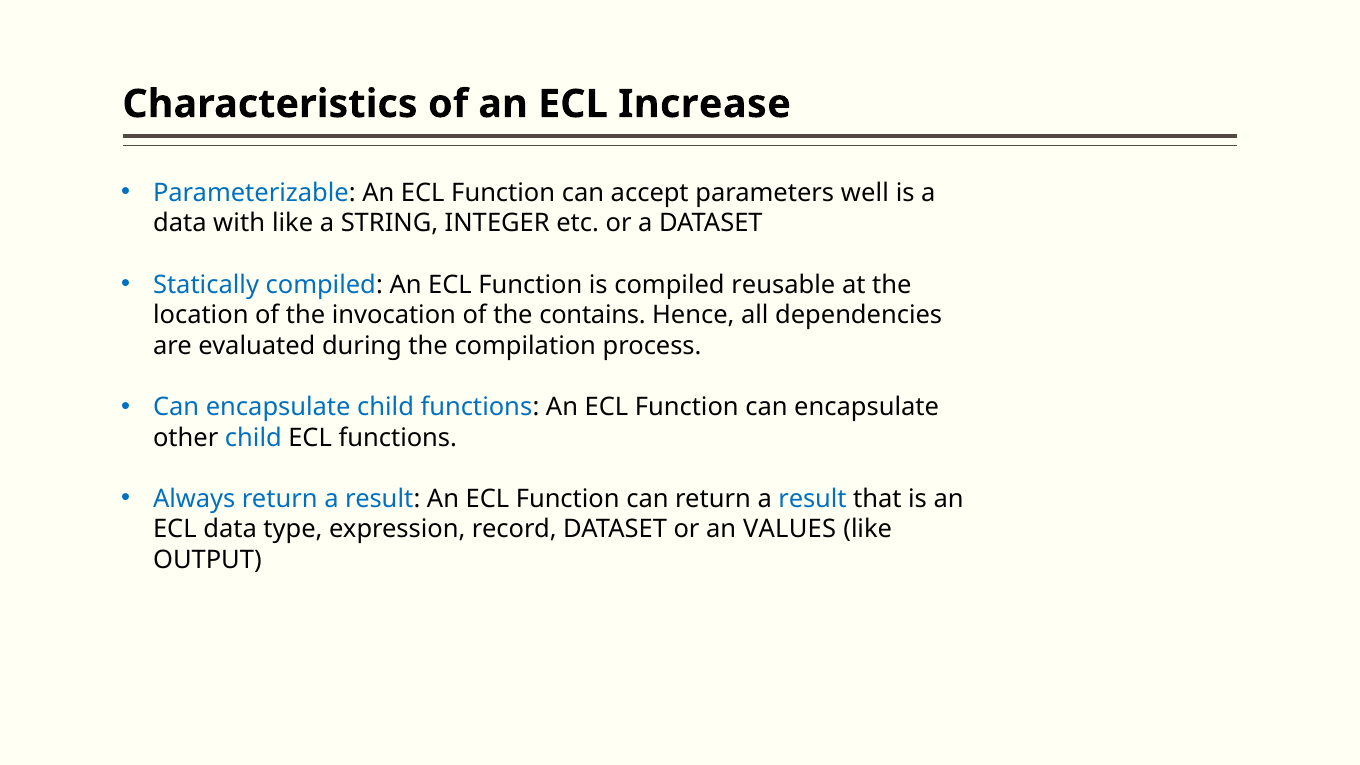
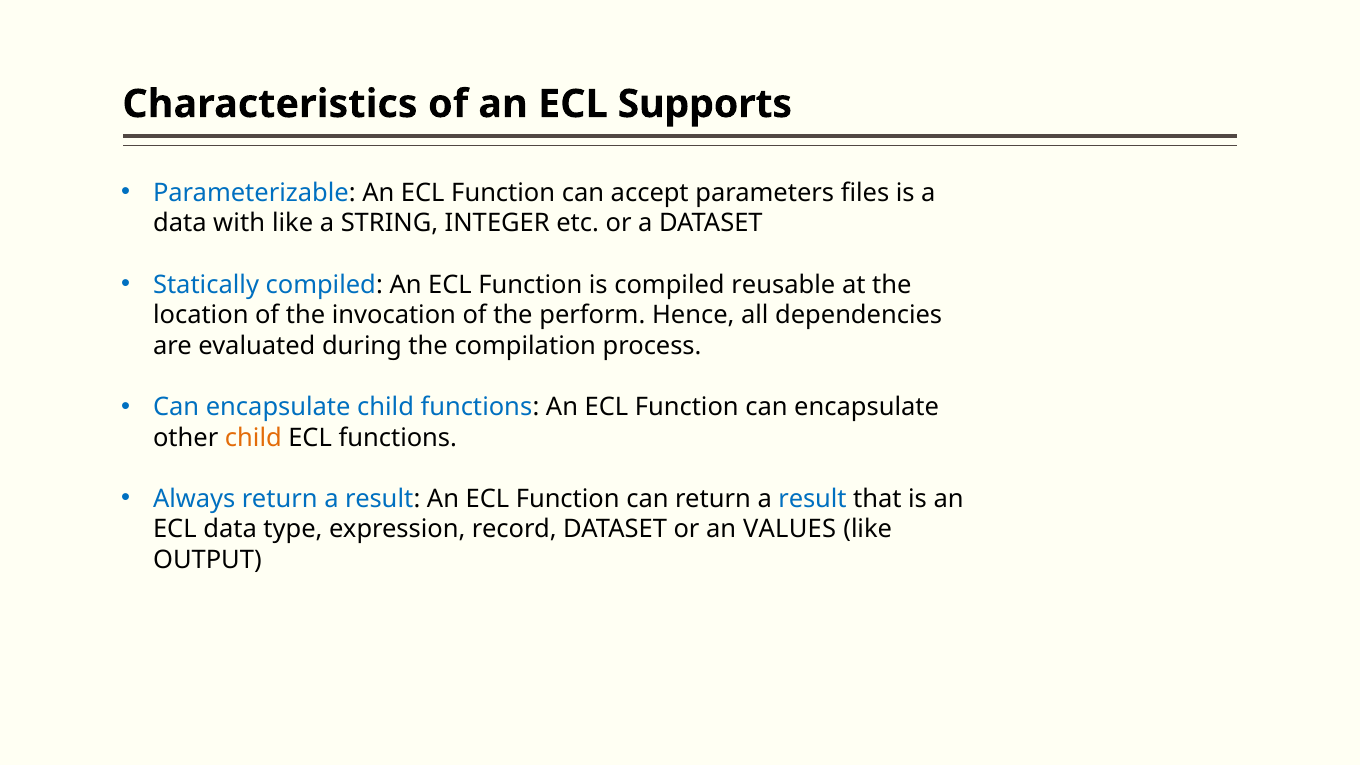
Increase: Increase -> Supports
well: well -> files
contains: contains -> perform
child at (253, 438) colour: blue -> orange
